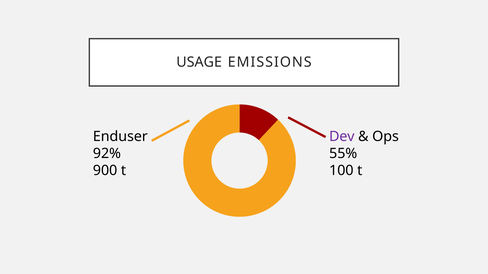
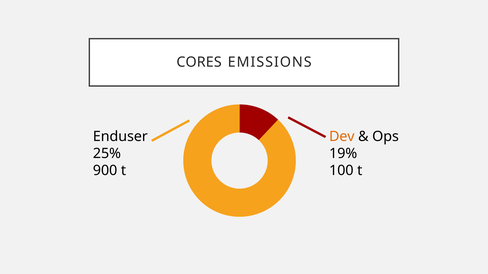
USAGE: USAGE -> CORES
Dev colour: purple -> orange
92%: 92% -> 25%
55%: 55% -> 19%
